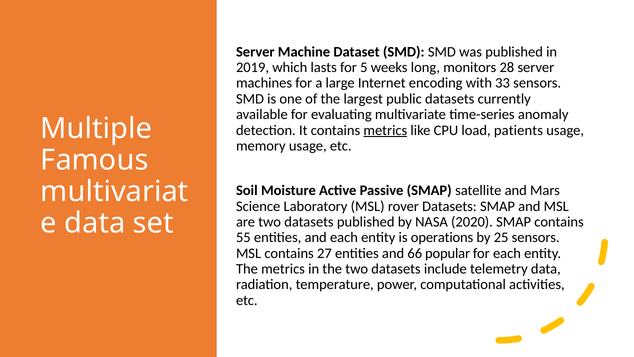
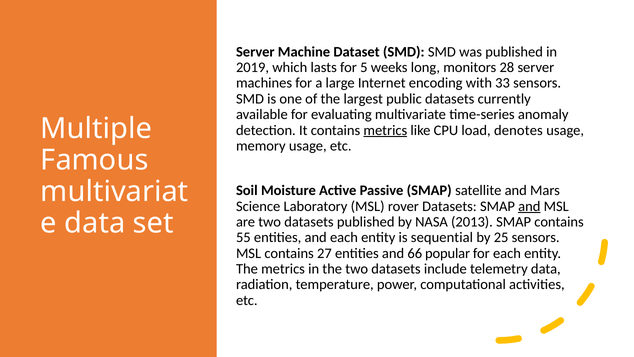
patients: patients -> denotes
and at (529, 206) underline: none -> present
2020: 2020 -> 2013
operations: operations -> sequential
